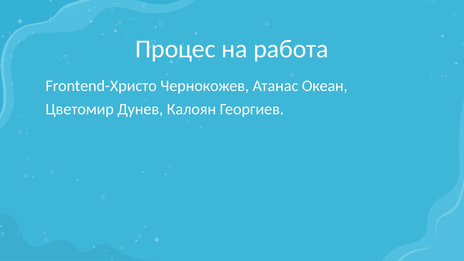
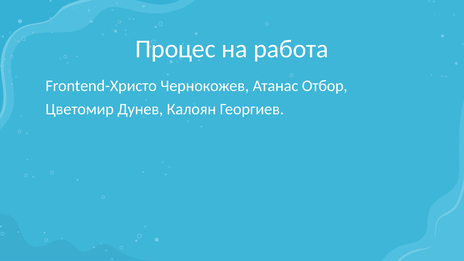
Океан: Океан -> Отбор
